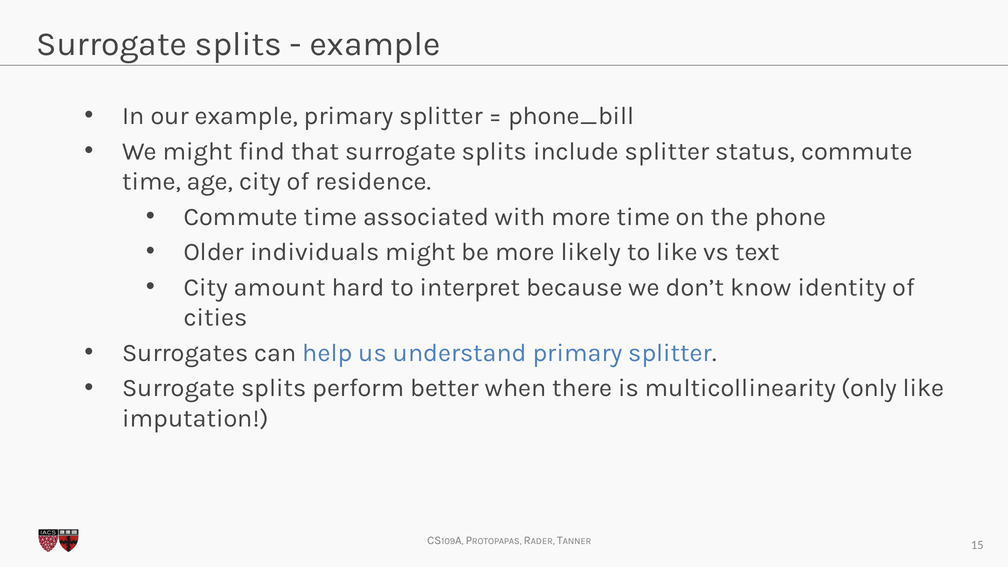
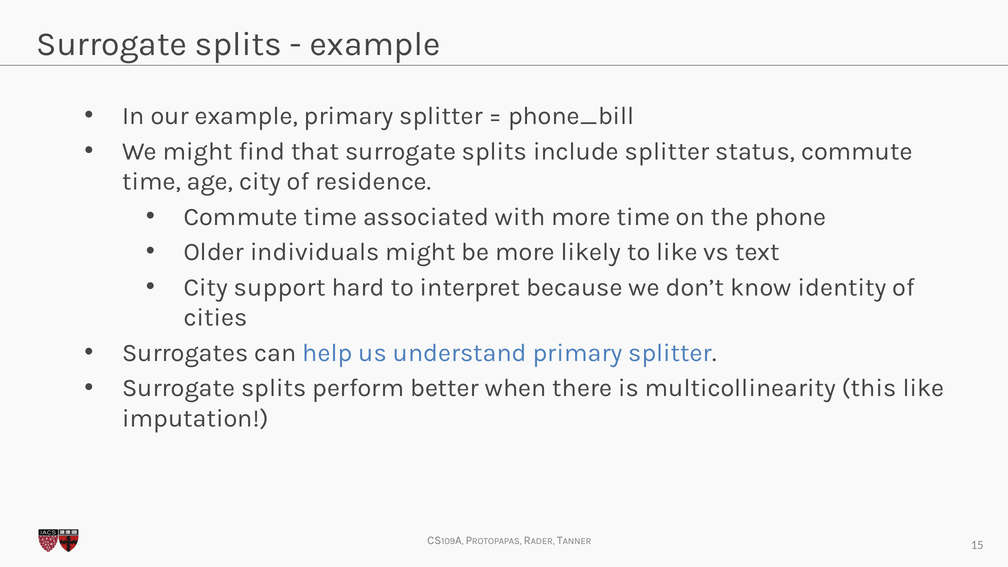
amount: amount -> support
only: only -> this
